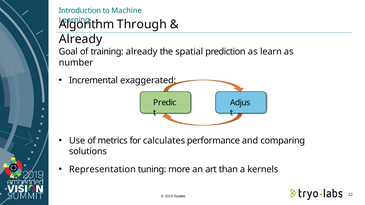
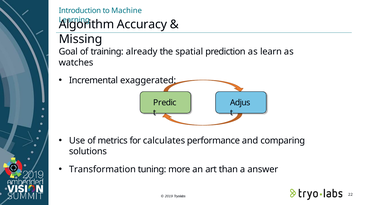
Through: Through -> Accuracy
Already at (81, 39): Already -> Missing
number: number -> watches
Representation: Representation -> Transformation
kernels: kernels -> answer
